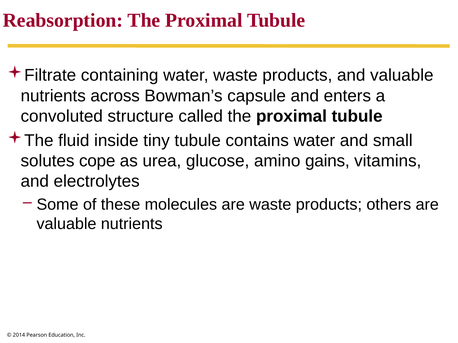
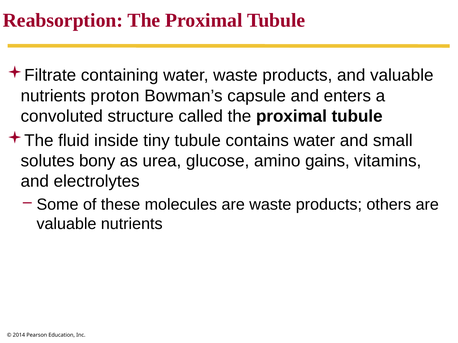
across: across -> proton
cope: cope -> bony
